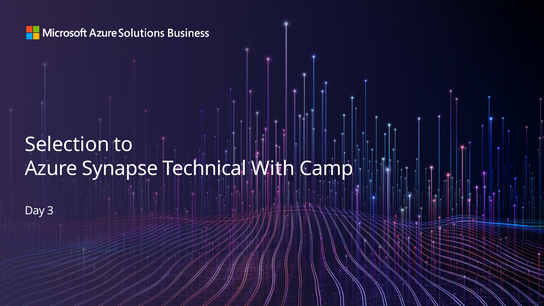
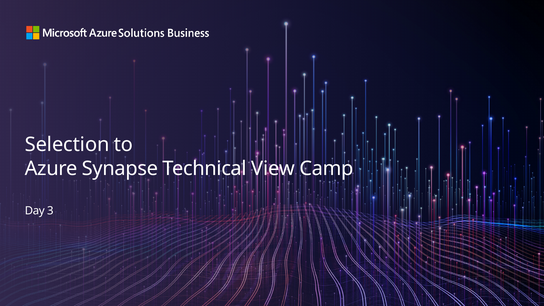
With: With -> View
